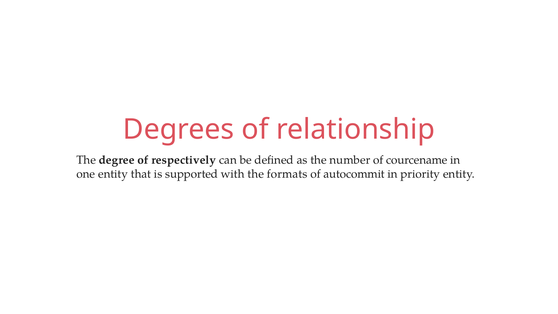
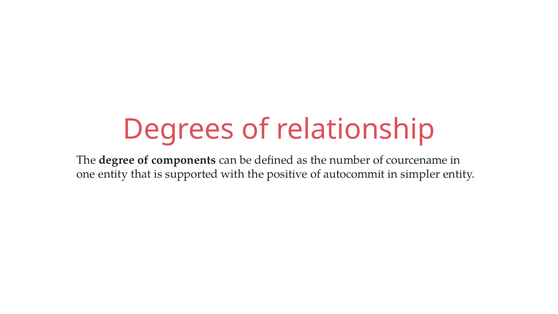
respectively: respectively -> components
formats: formats -> positive
priority: priority -> simpler
